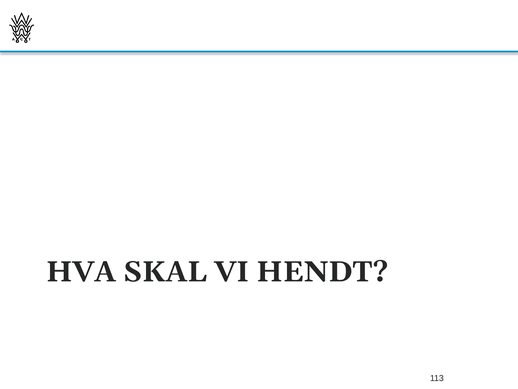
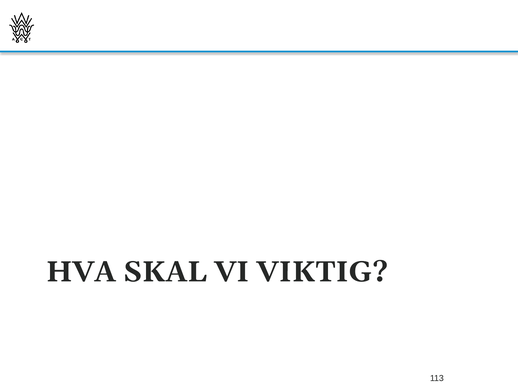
HENDT: HENDT -> VIKTIG
